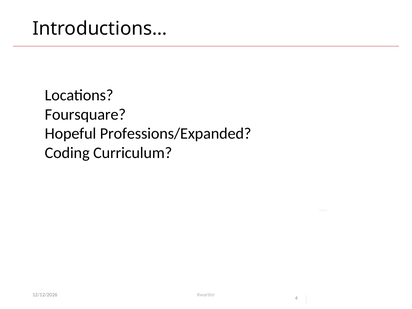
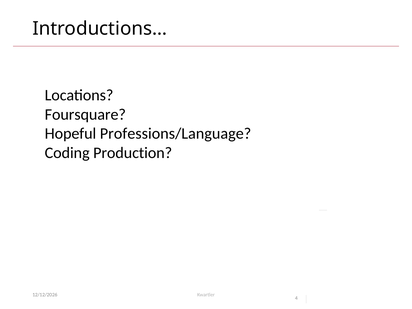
Professions/Expanded: Professions/Expanded -> Professions/Language
Curriculum: Curriculum -> Production
